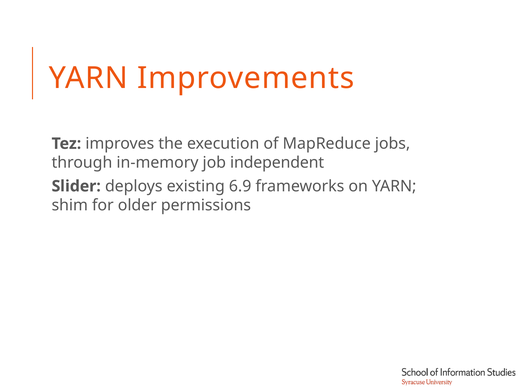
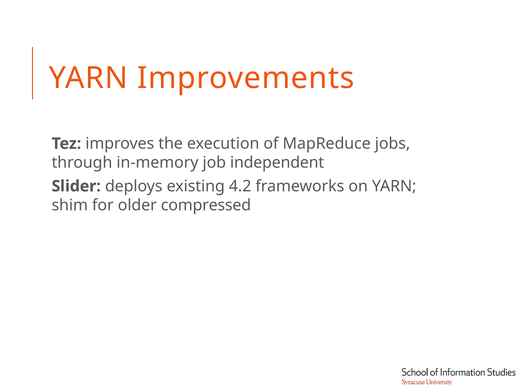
6.9: 6.9 -> 4.2
permissions: permissions -> compressed
